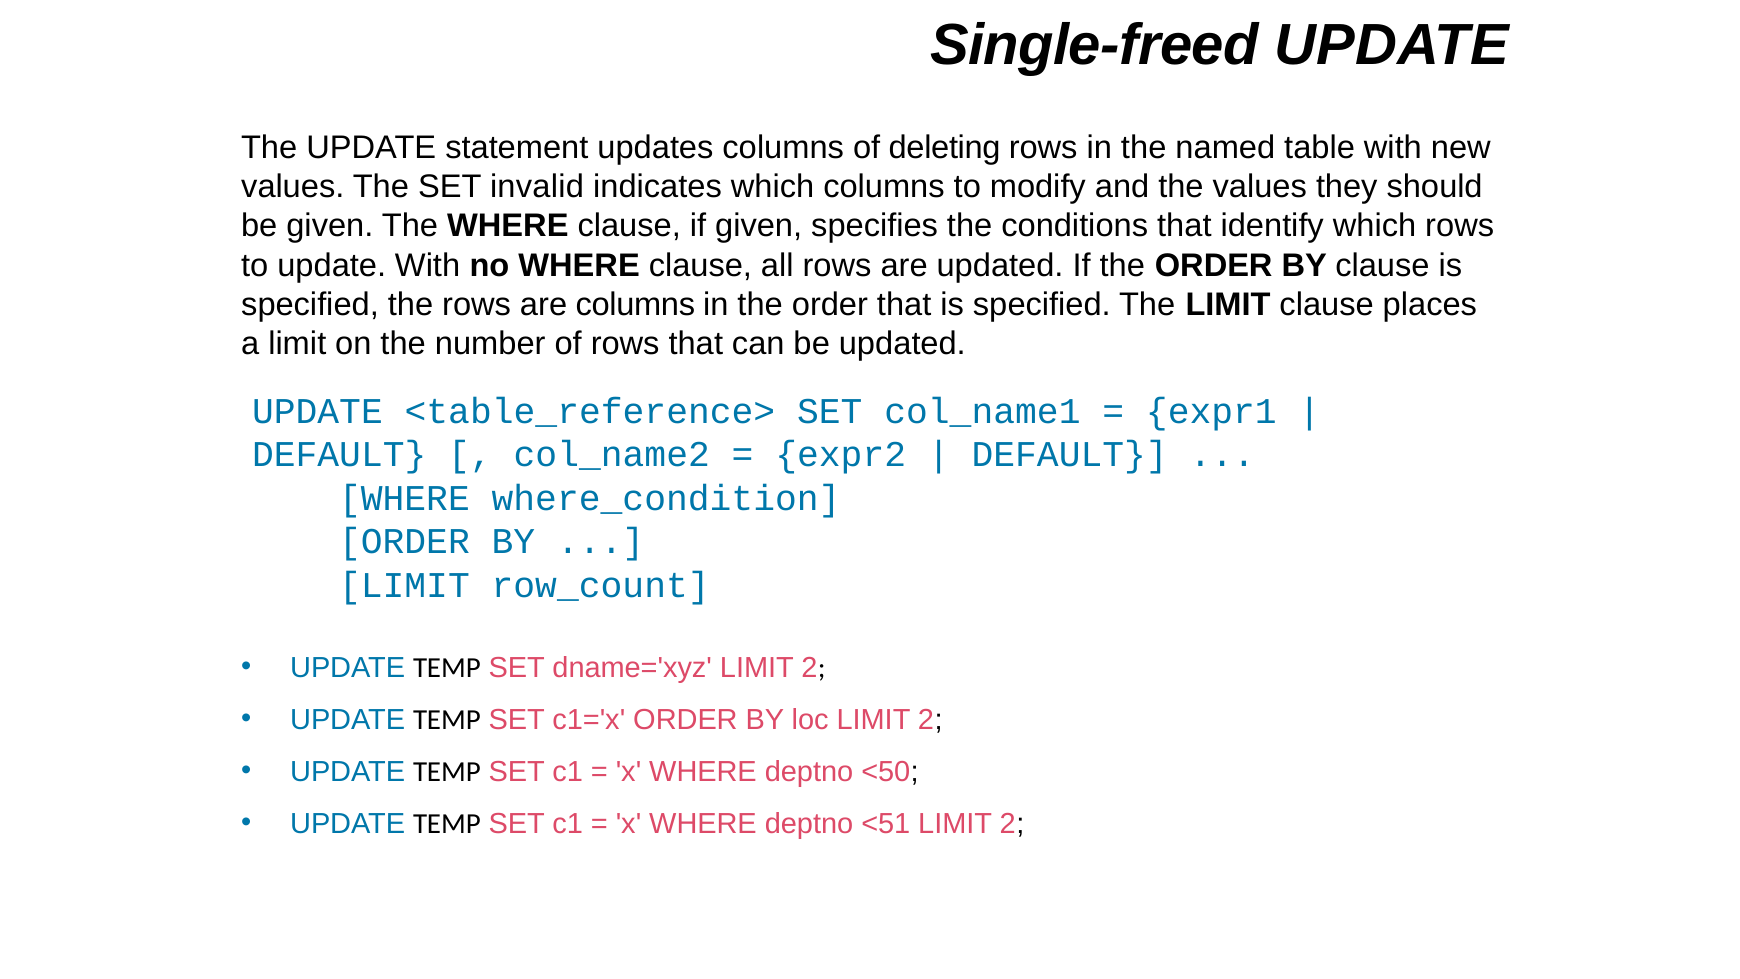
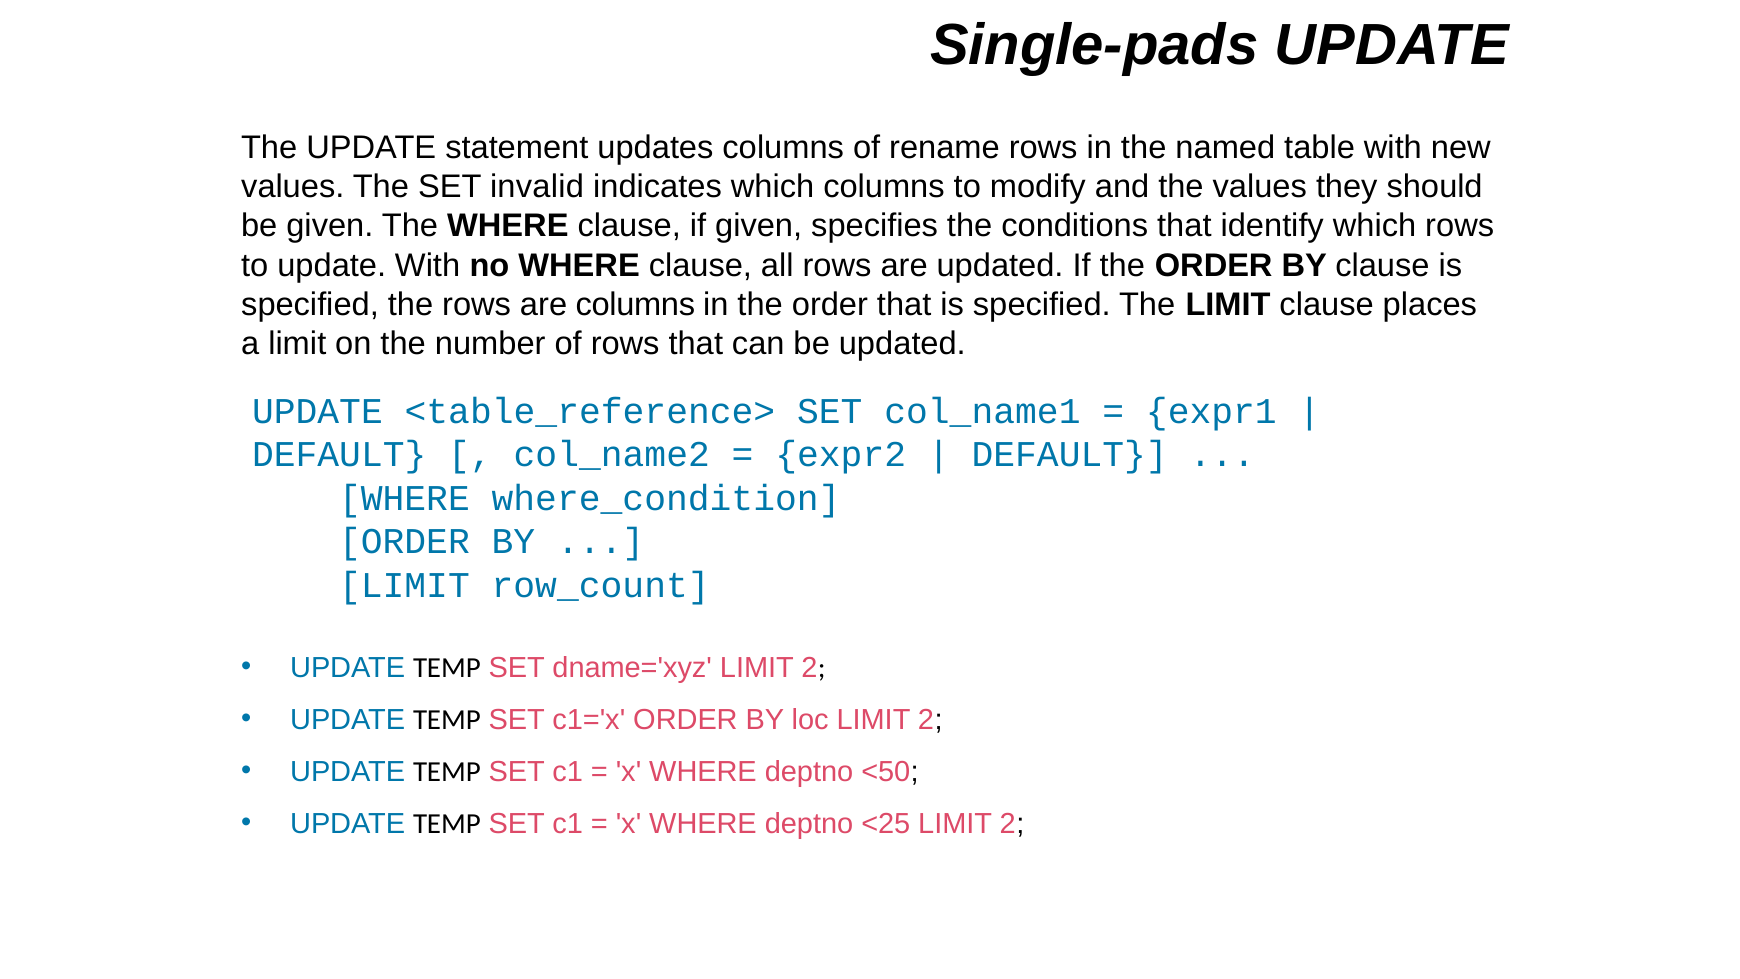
Single-freed: Single-freed -> Single-pads
deleting: deleting -> rename
<51: <51 -> <25
